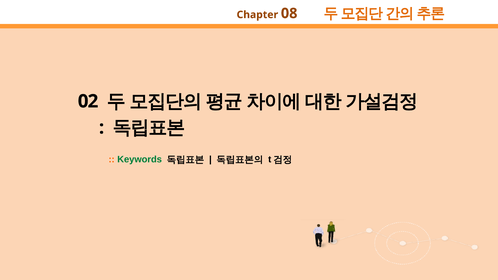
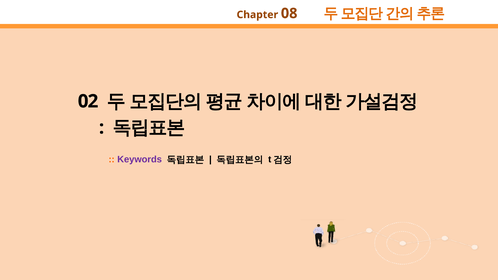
Keywords colour: green -> purple
